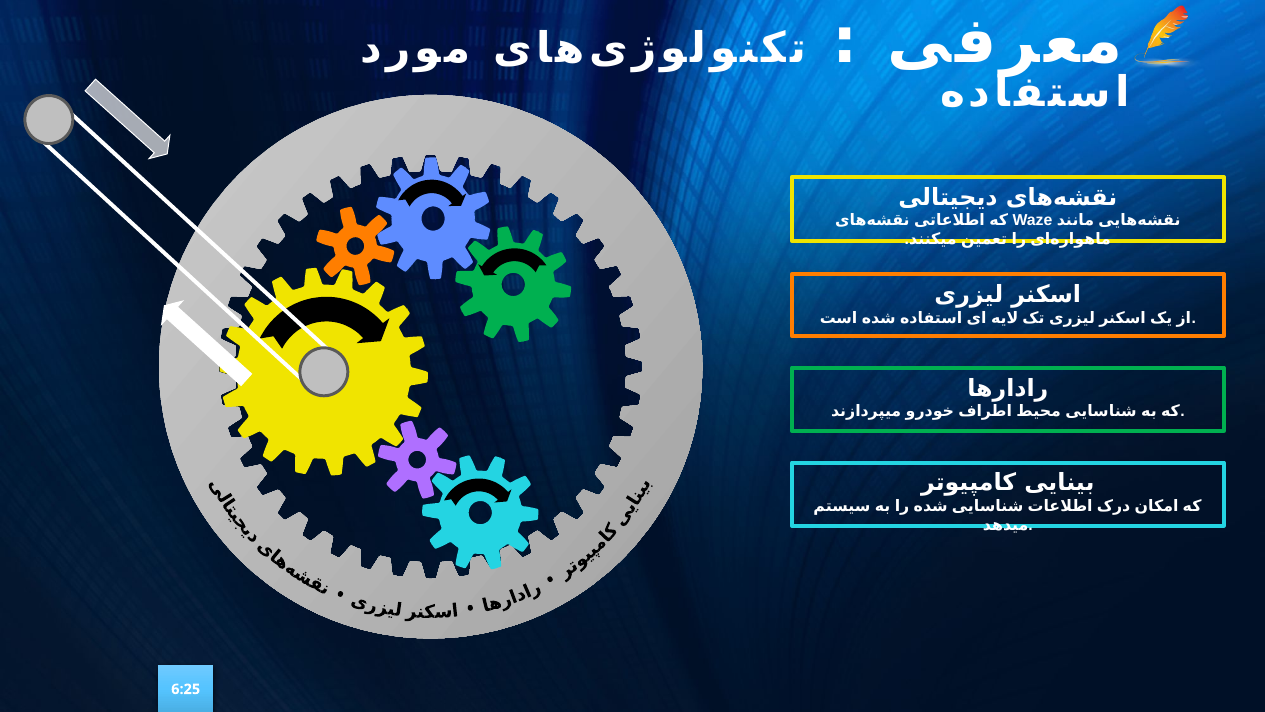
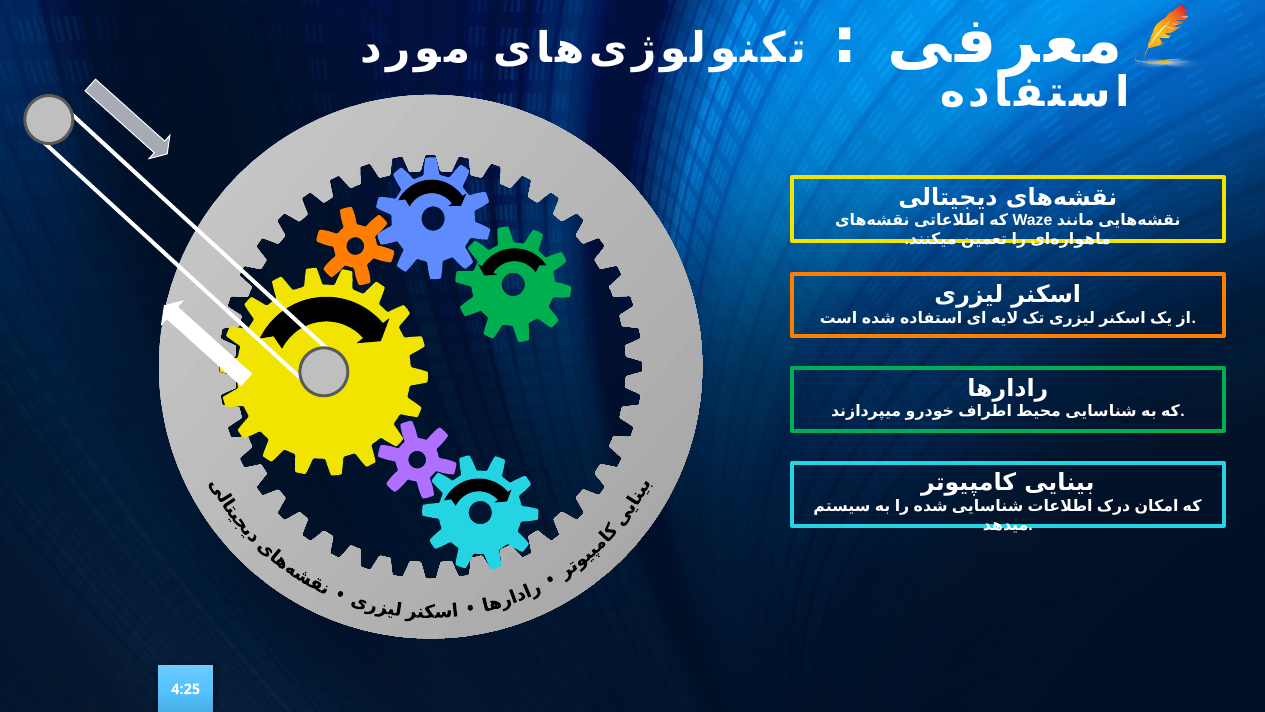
6:25: 6:25 -> 4:25
